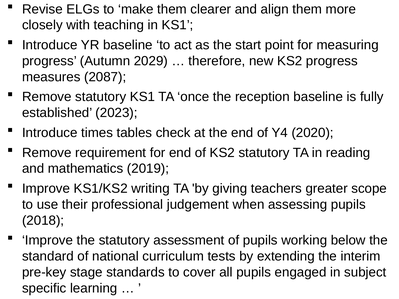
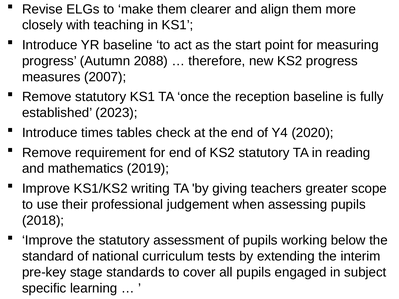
2029: 2029 -> 2088
2087: 2087 -> 2007
